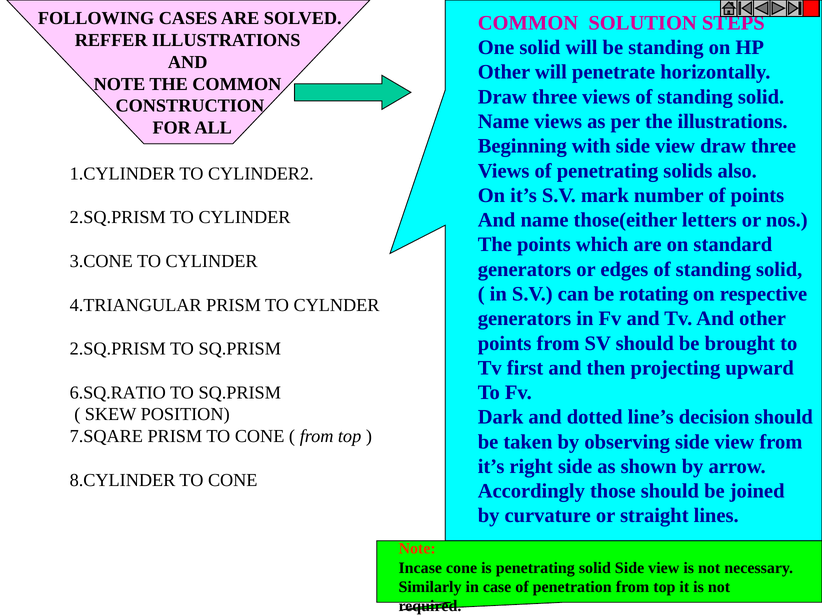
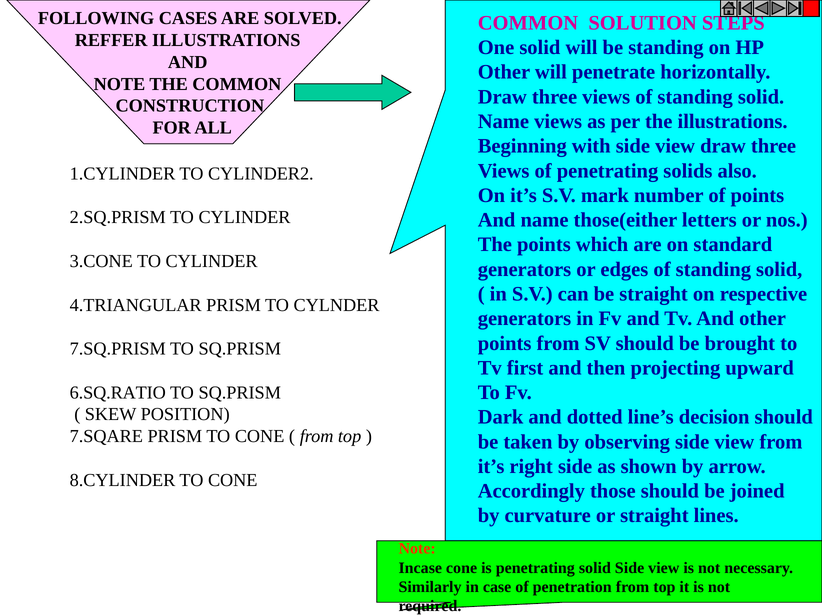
be rotating: rotating -> straight
2.SQ.PRISM at (118, 349): 2.SQ.PRISM -> 7.SQ.PRISM
